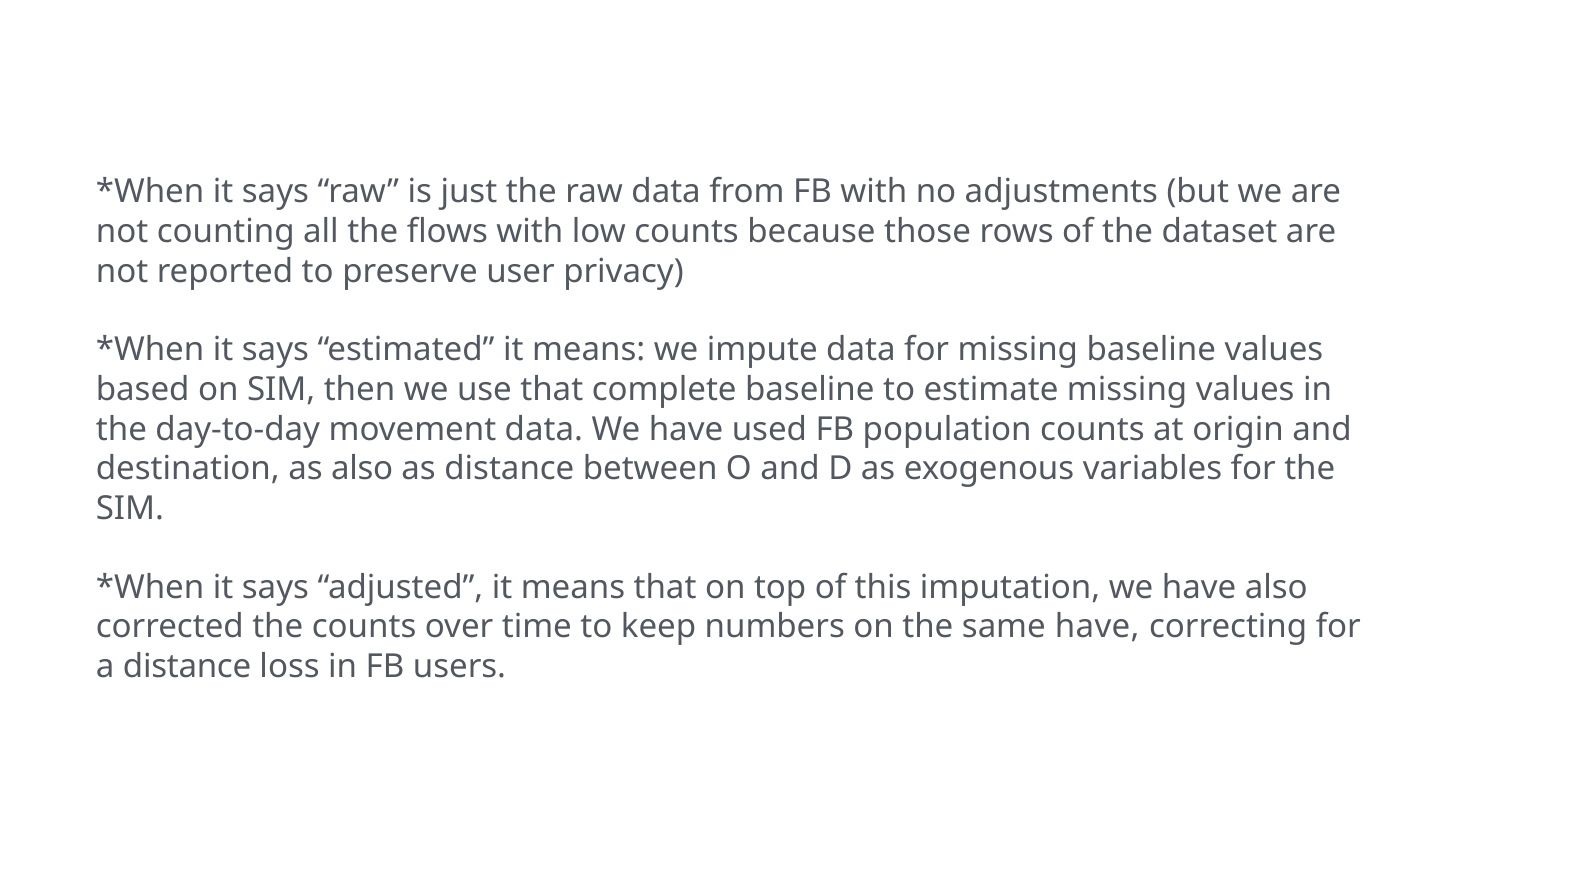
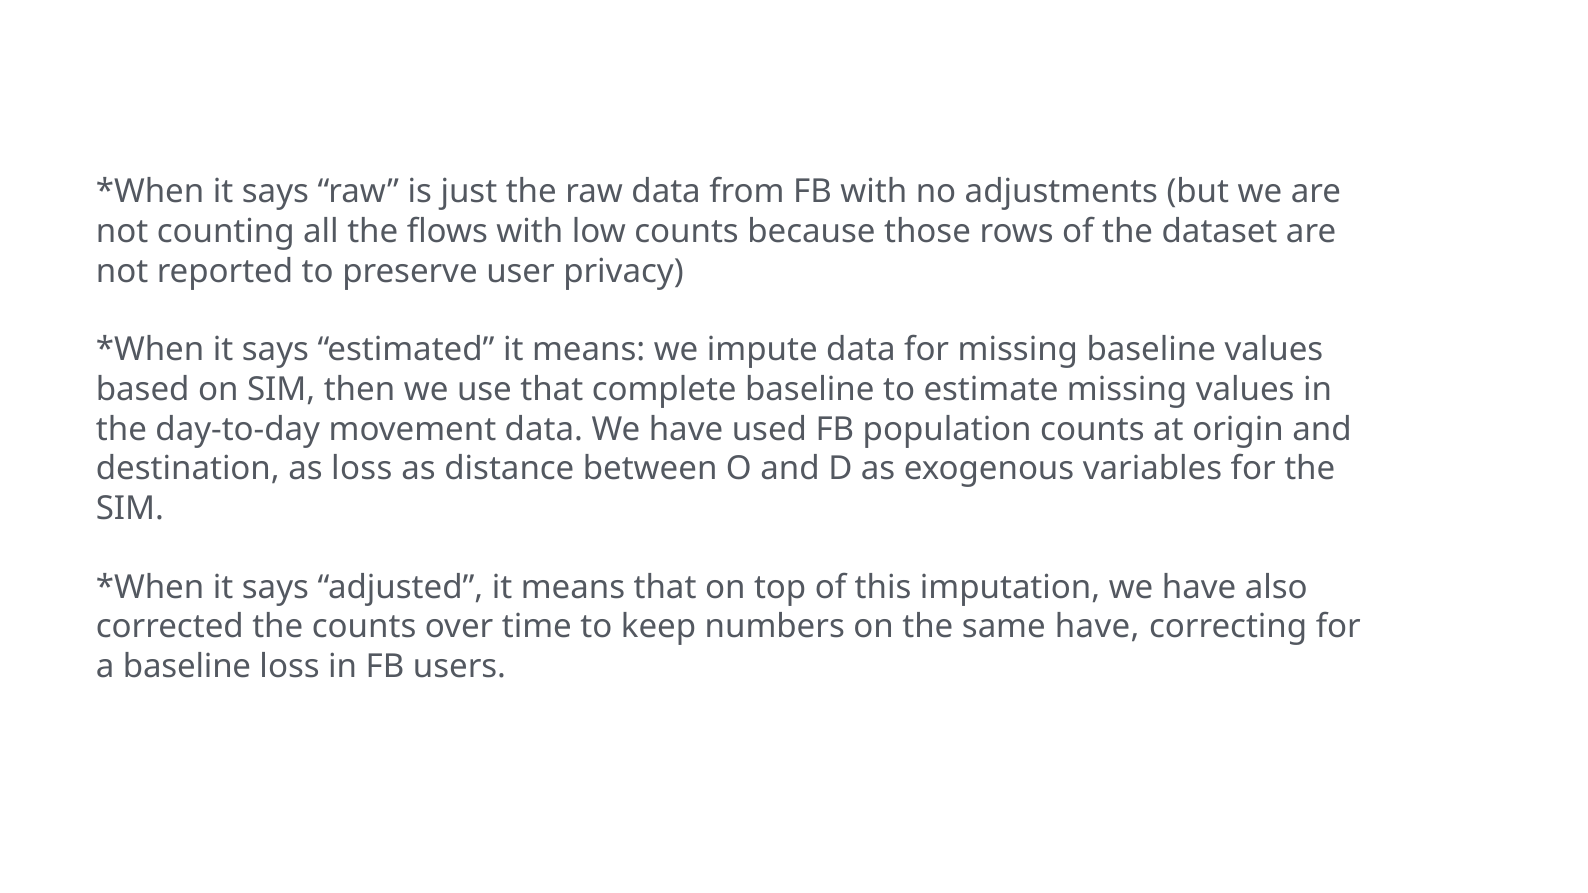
as also: also -> loss
a distance: distance -> baseline
